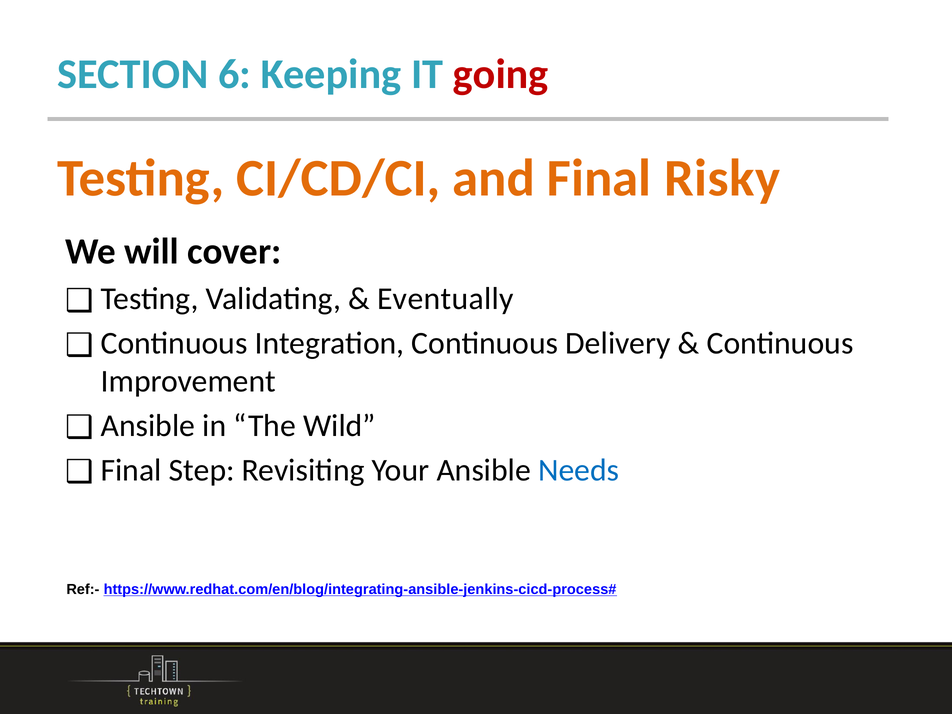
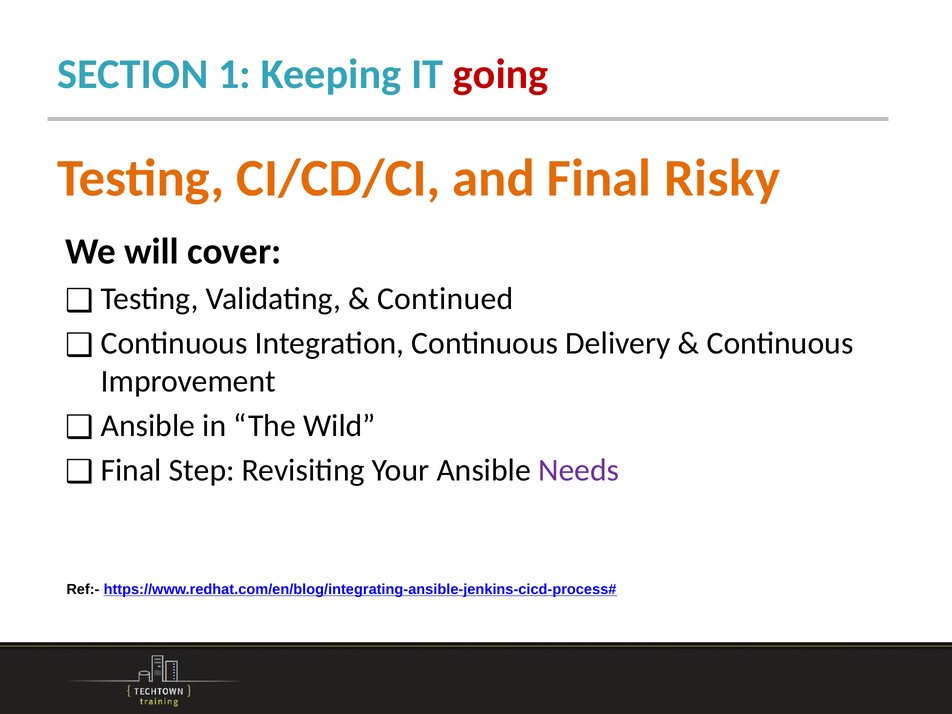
6: 6 -> 1
Eventually: Eventually -> Continued
Needs colour: blue -> purple
